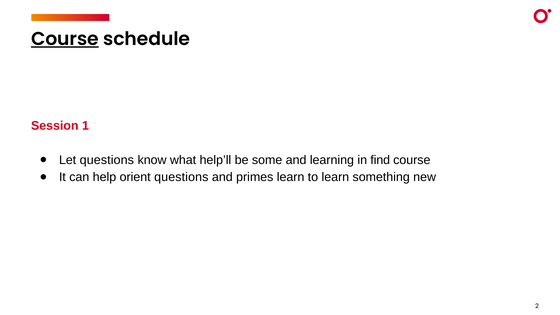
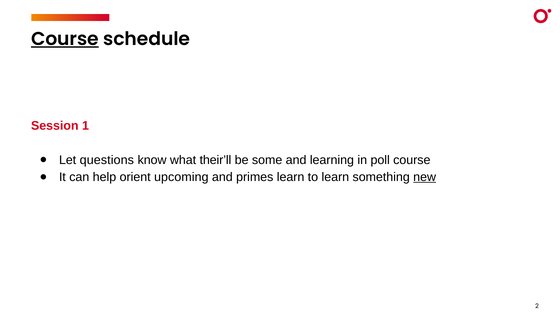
help’ll: help’ll -> their’ll
find: find -> poll
orient questions: questions -> upcoming
new underline: none -> present
